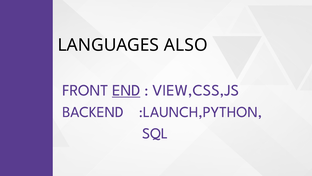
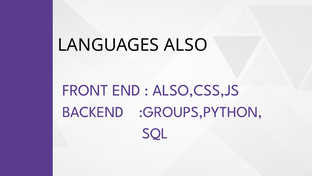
END underline: present -> none
VIEW,CSS,JS: VIEW,CSS,JS -> ALSO,CSS,JS
:LAUNCH,PYTHON: :LAUNCH,PYTHON -> :GROUPS,PYTHON
